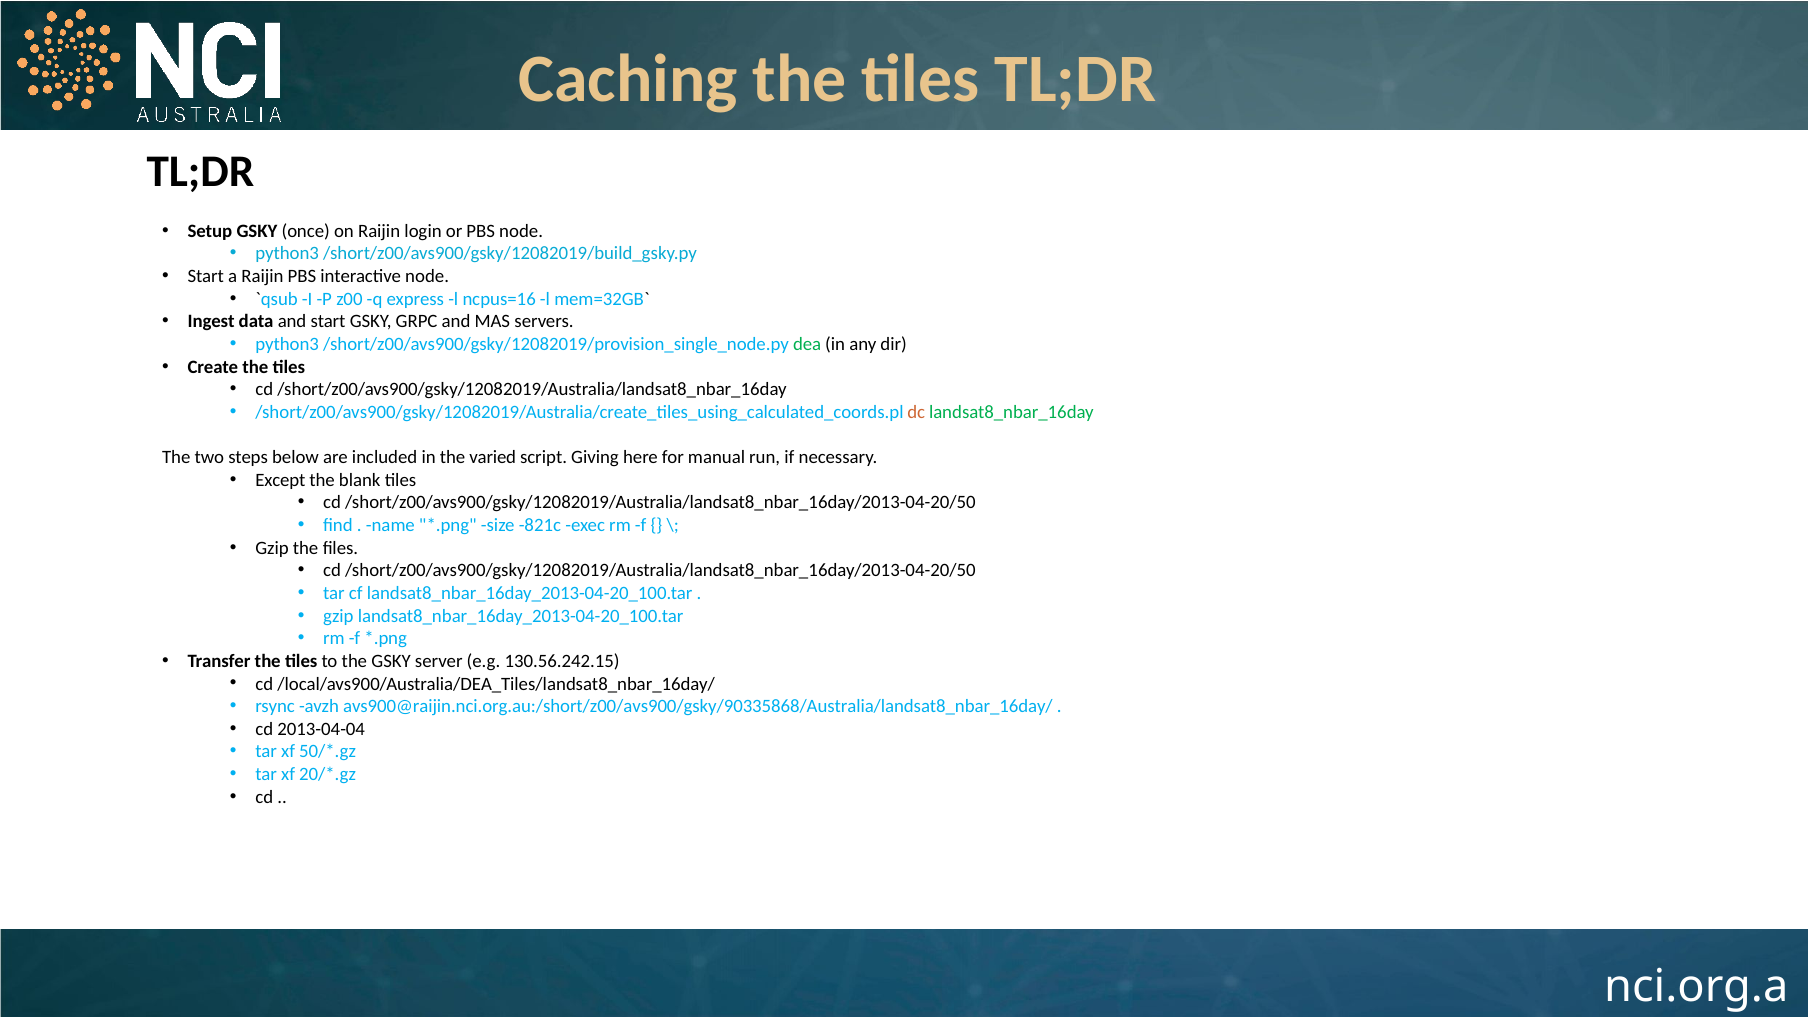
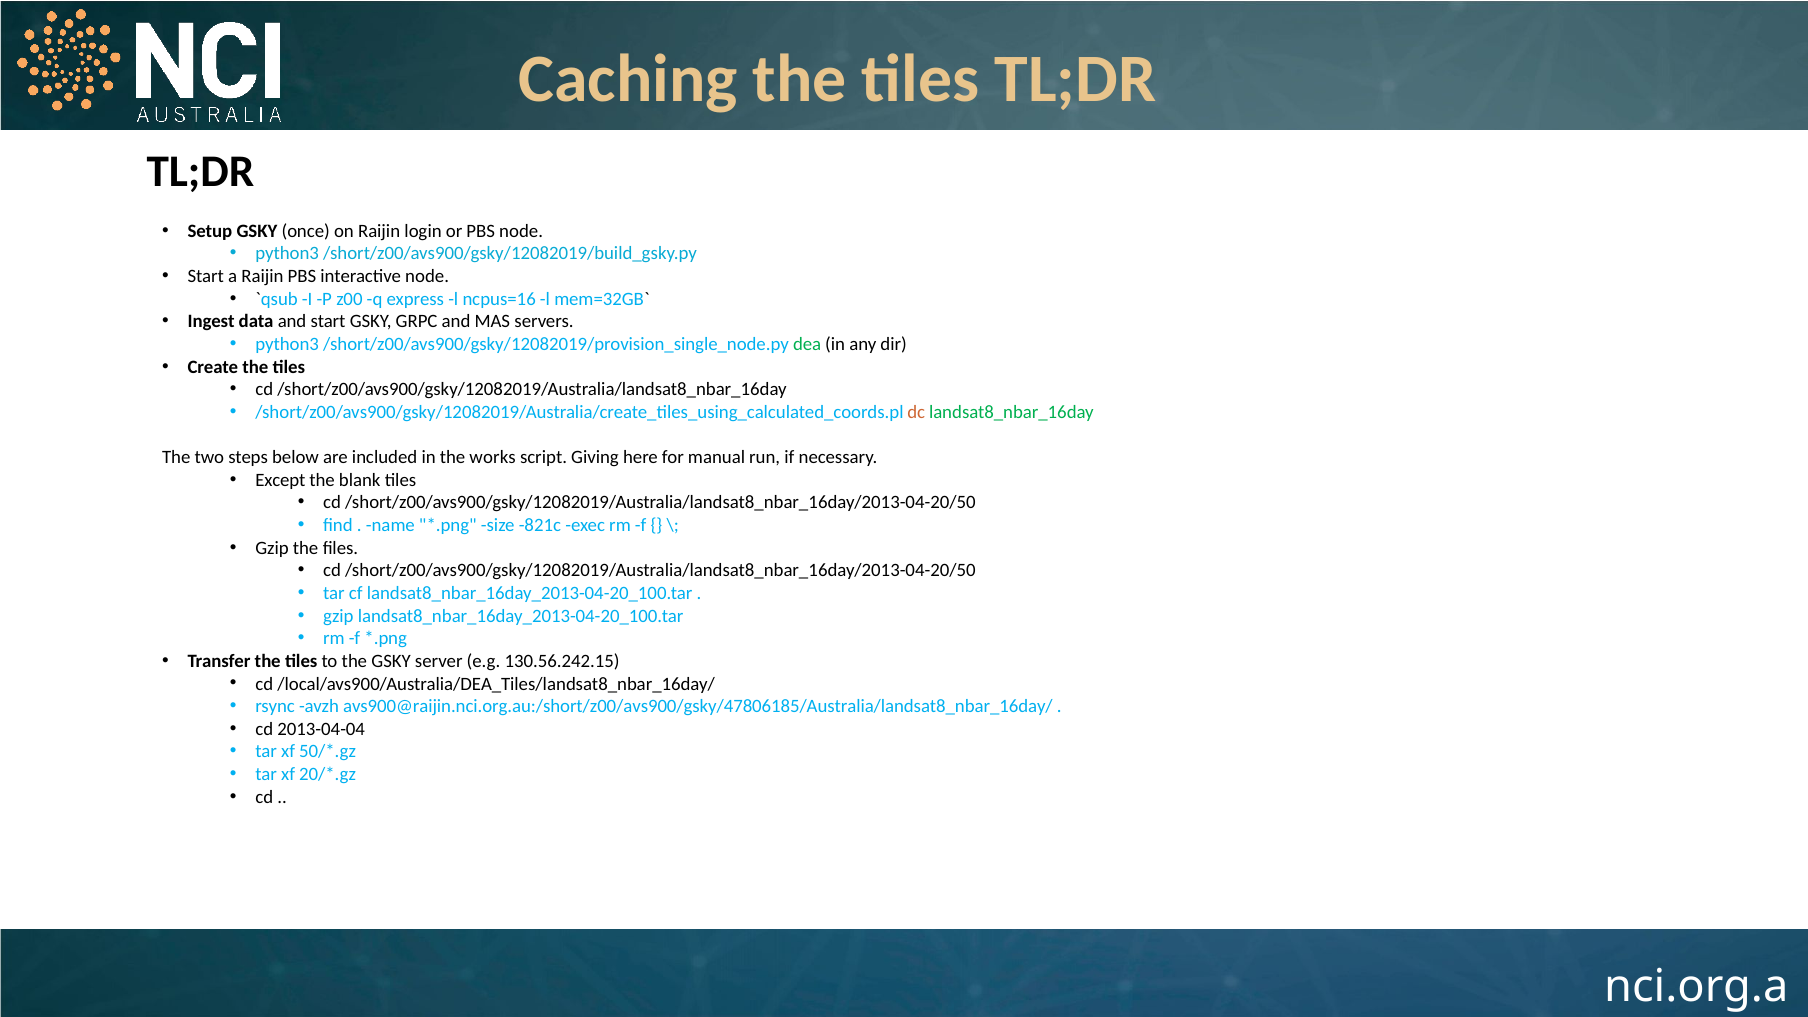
varied: varied -> works
avs900@raijin.nci.org.au:/short/z00/avs900/gsky/90335868/Australia/landsat8_nbar_16day/: avs900@raijin.nci.org.au:/short/z00/avs900/gsky/90335868/Australia/landsat8_nbar_16day/ -> avs900@raijin.nci.org.au:/short/z00/avs900/gsky/47806185/Australia/landsat8_nbar_16day/
